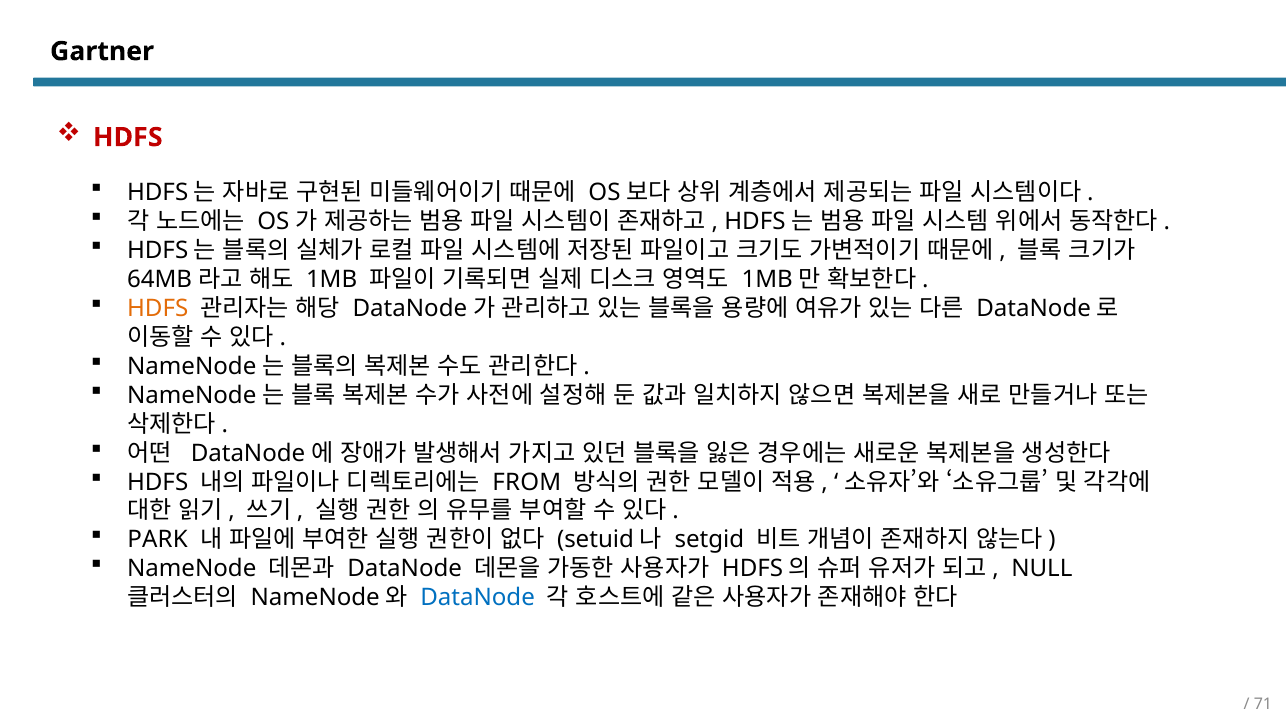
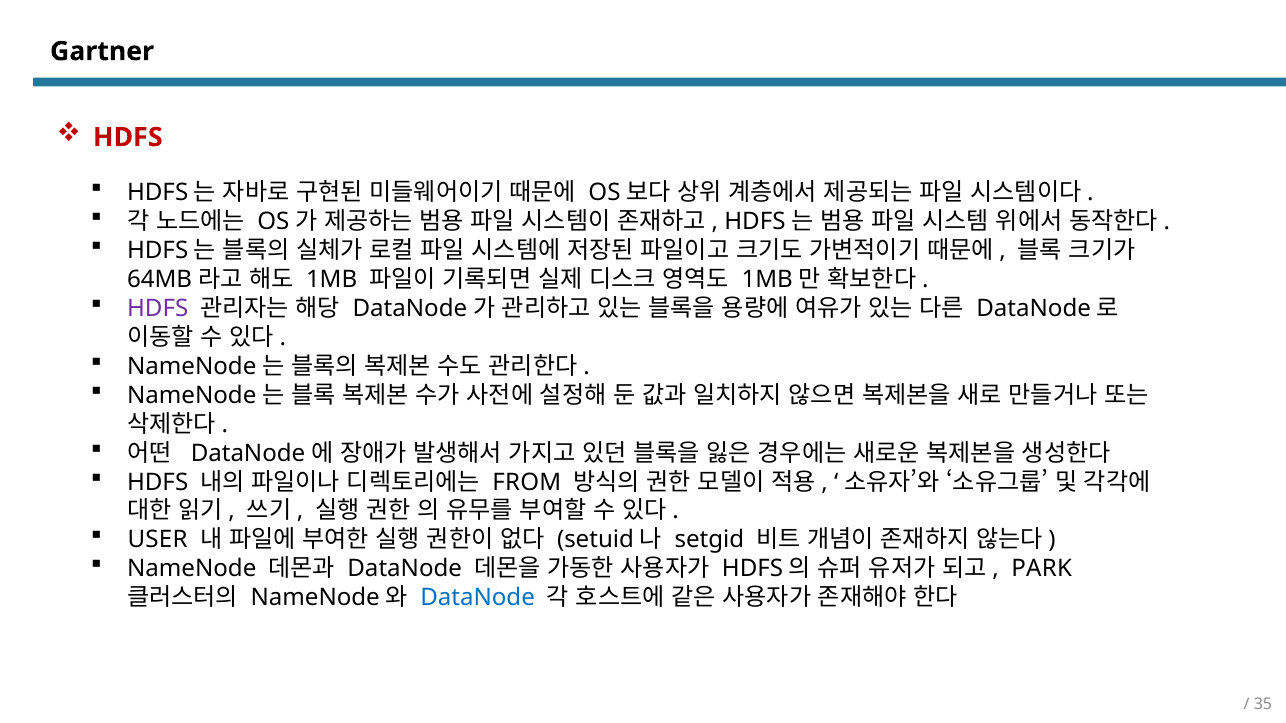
HDFS at (158, 309) colour: orange -> purple
PARK: PARK -> USER
NULL: NULL -> PARK
71: 71 -> 35
